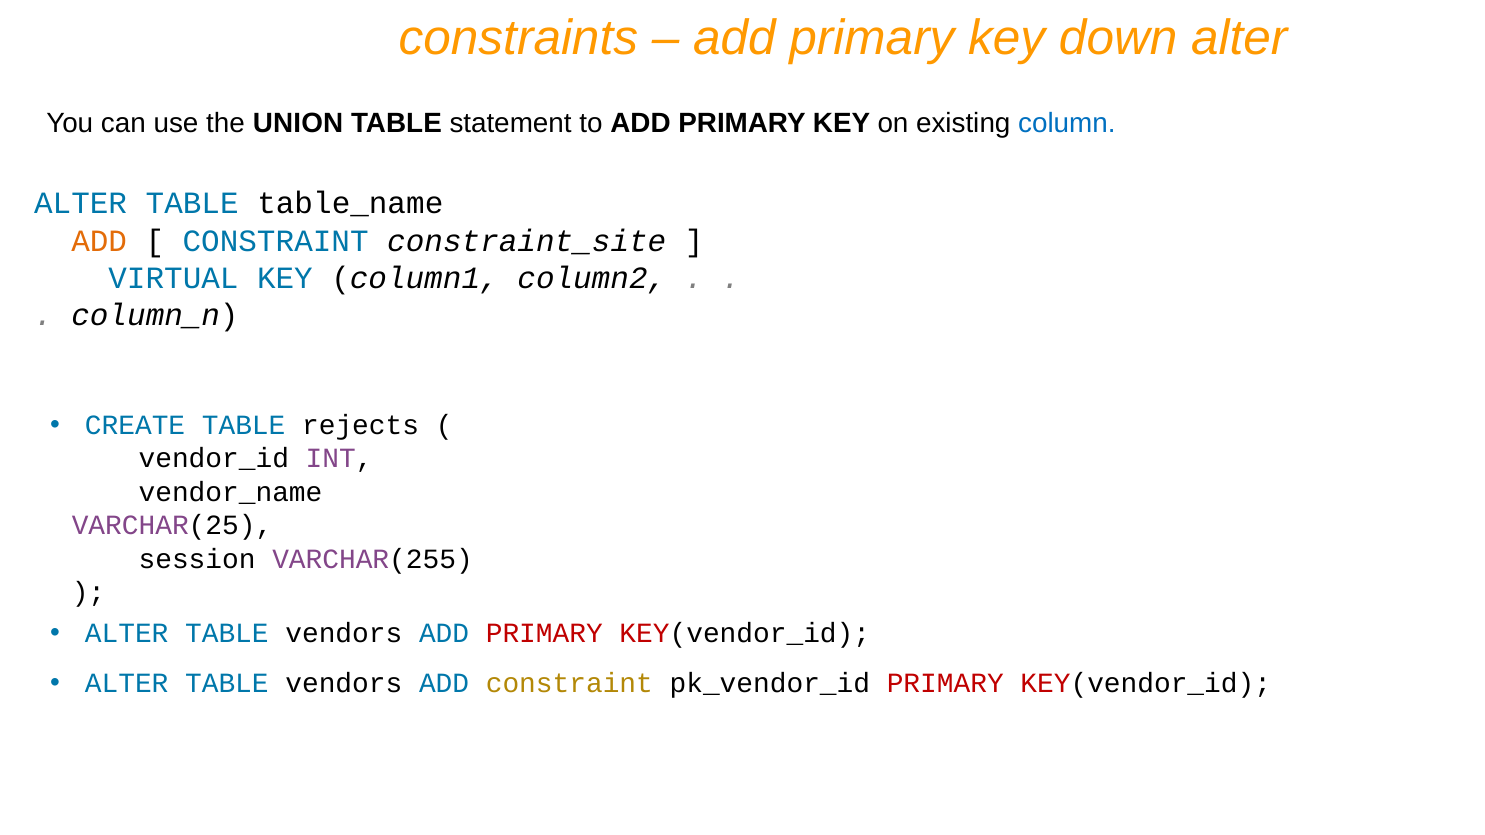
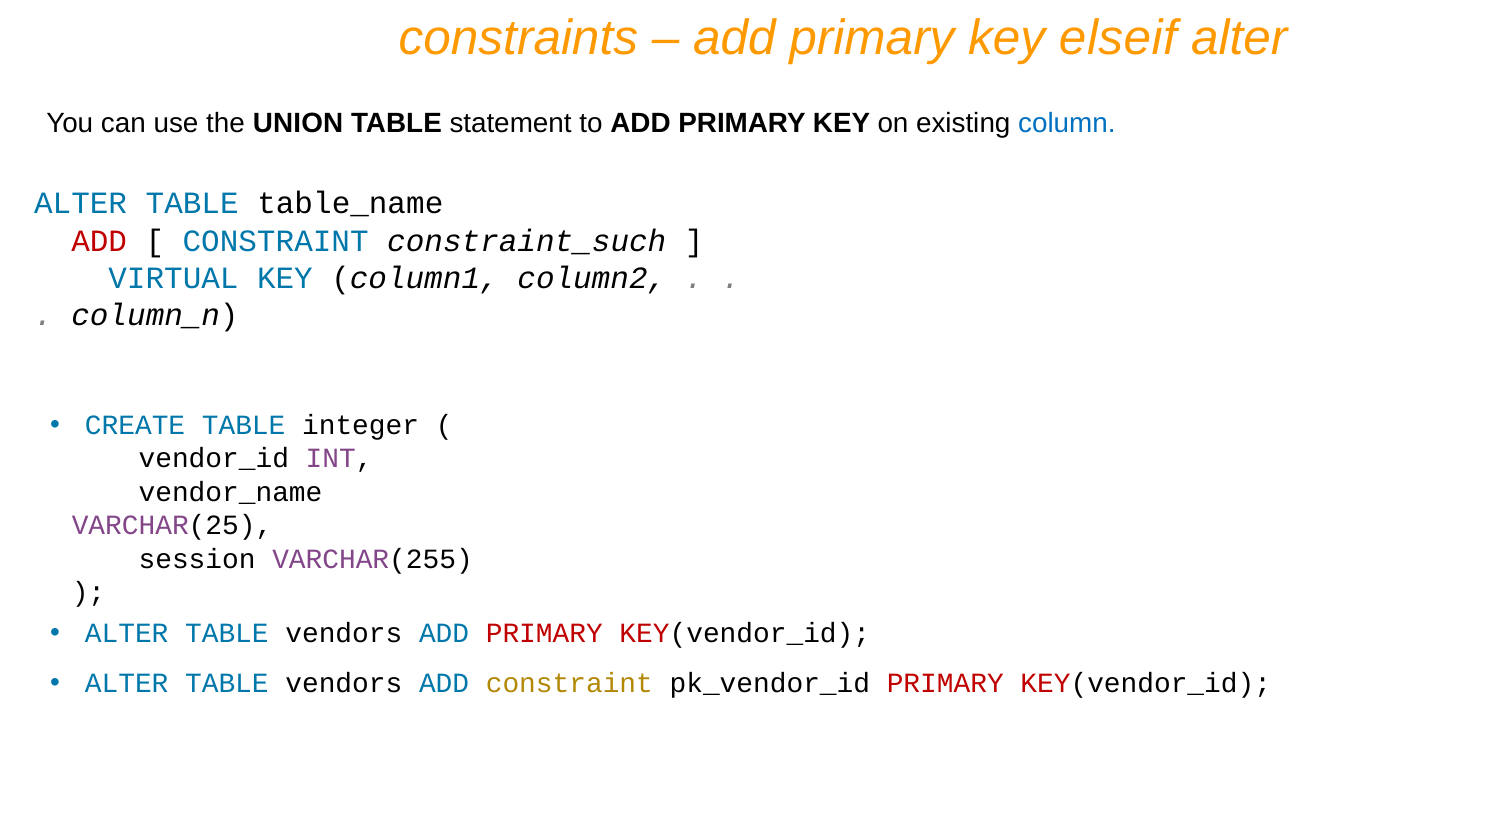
down: down -> elseif
ADD at (99, 241) colour: orange -> red
constraint_site: constraint_site -> constraint_such
rejects: rejects -> integer
